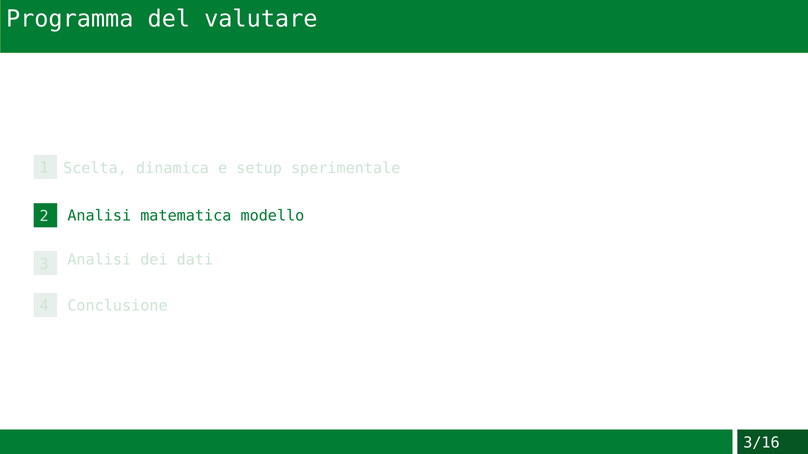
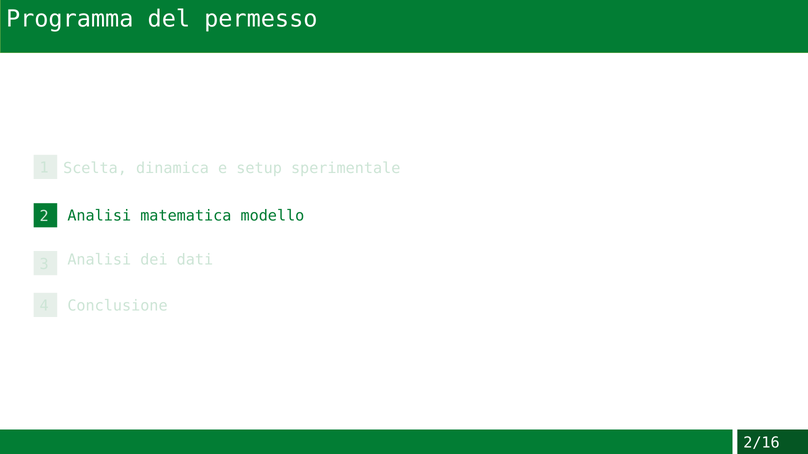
valutare: valutare -> permesso
3/16: 3/16 -> 2/16
